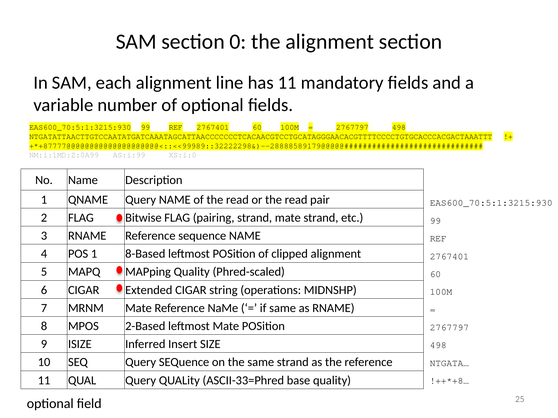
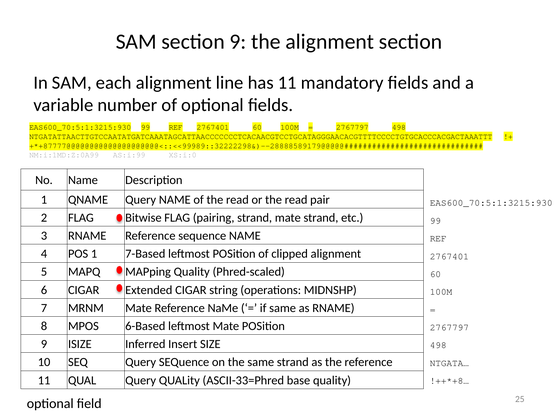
section 0: 0 -> 9
8-Based: 8-Based -> 7-Based
2-Based: 2-Based -> 6-Based
